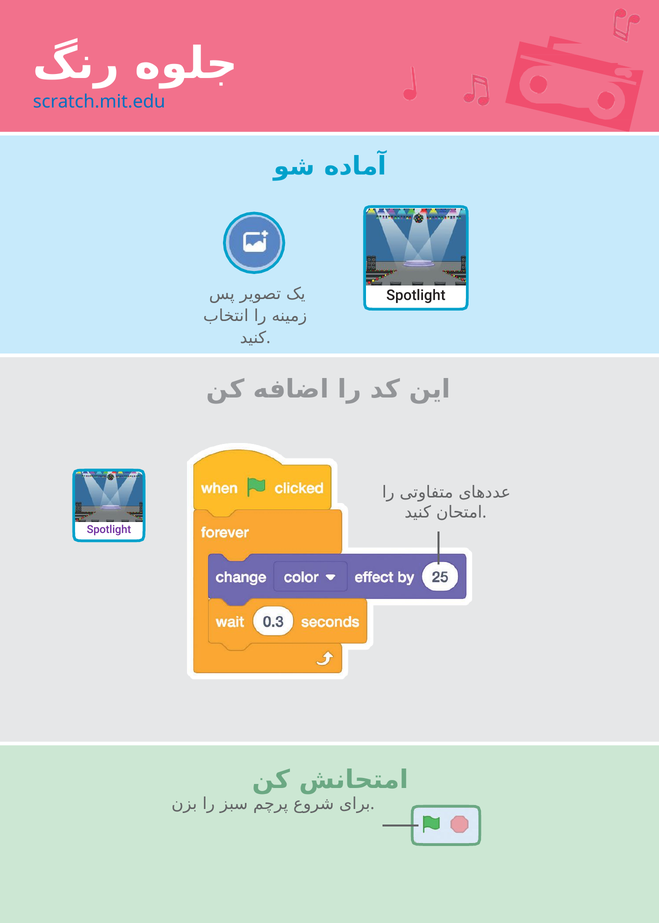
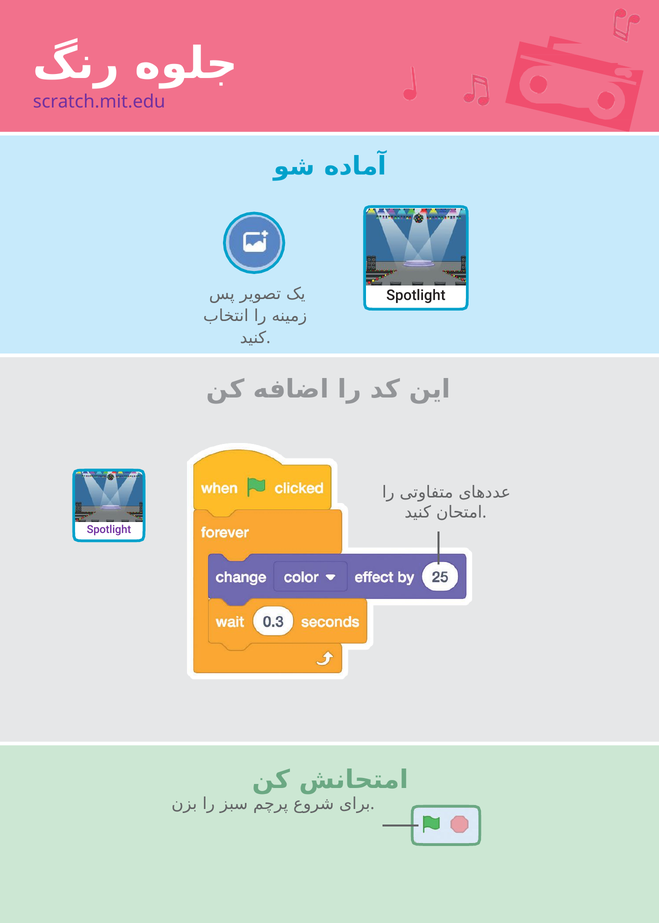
scratch.mit.edu colour: blue -> purple
